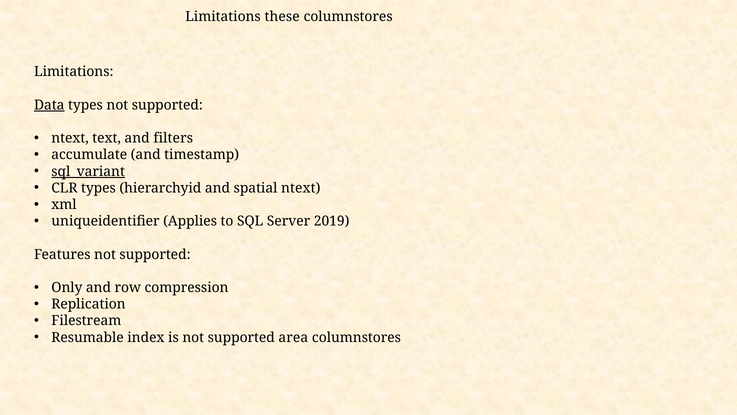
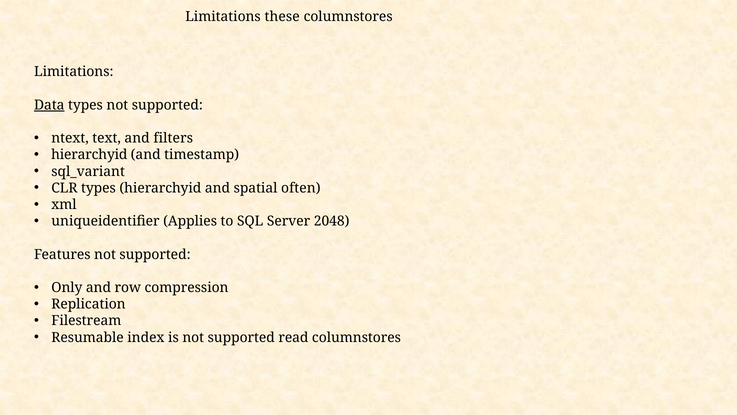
accumulate at (89, 155): accumulate -> hierarchyid
sql_variant underline: present -> none
spatial ntext: ntext -> often
2019: 2019 -> 2048
area: area -> read
